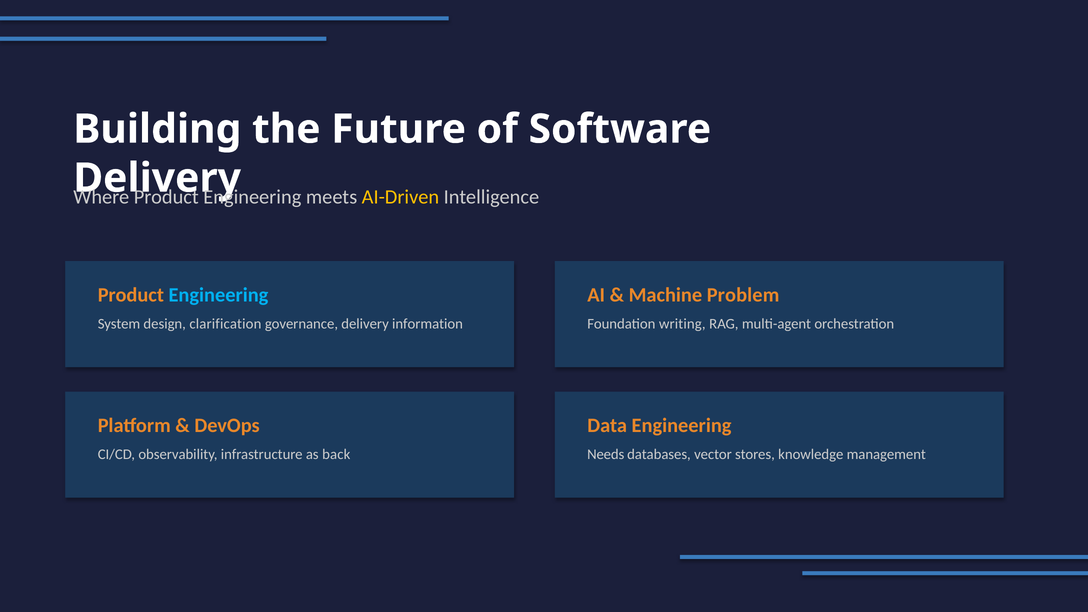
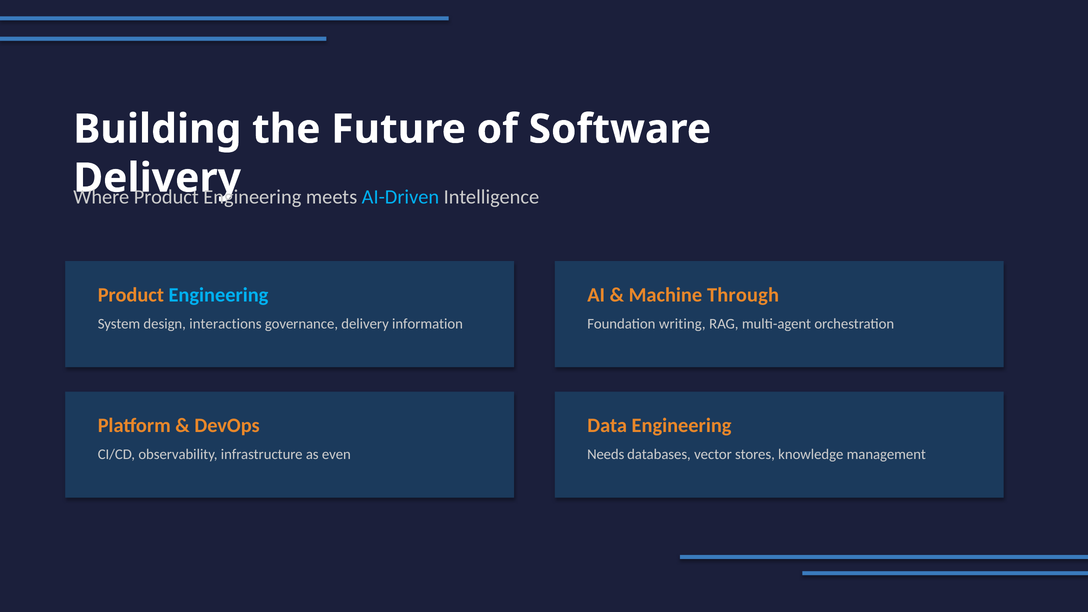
AI-Driven colour: yellow -> light blue
Problem: Problem -> Through
clarification: clarification -> interactions
back: back -> even
